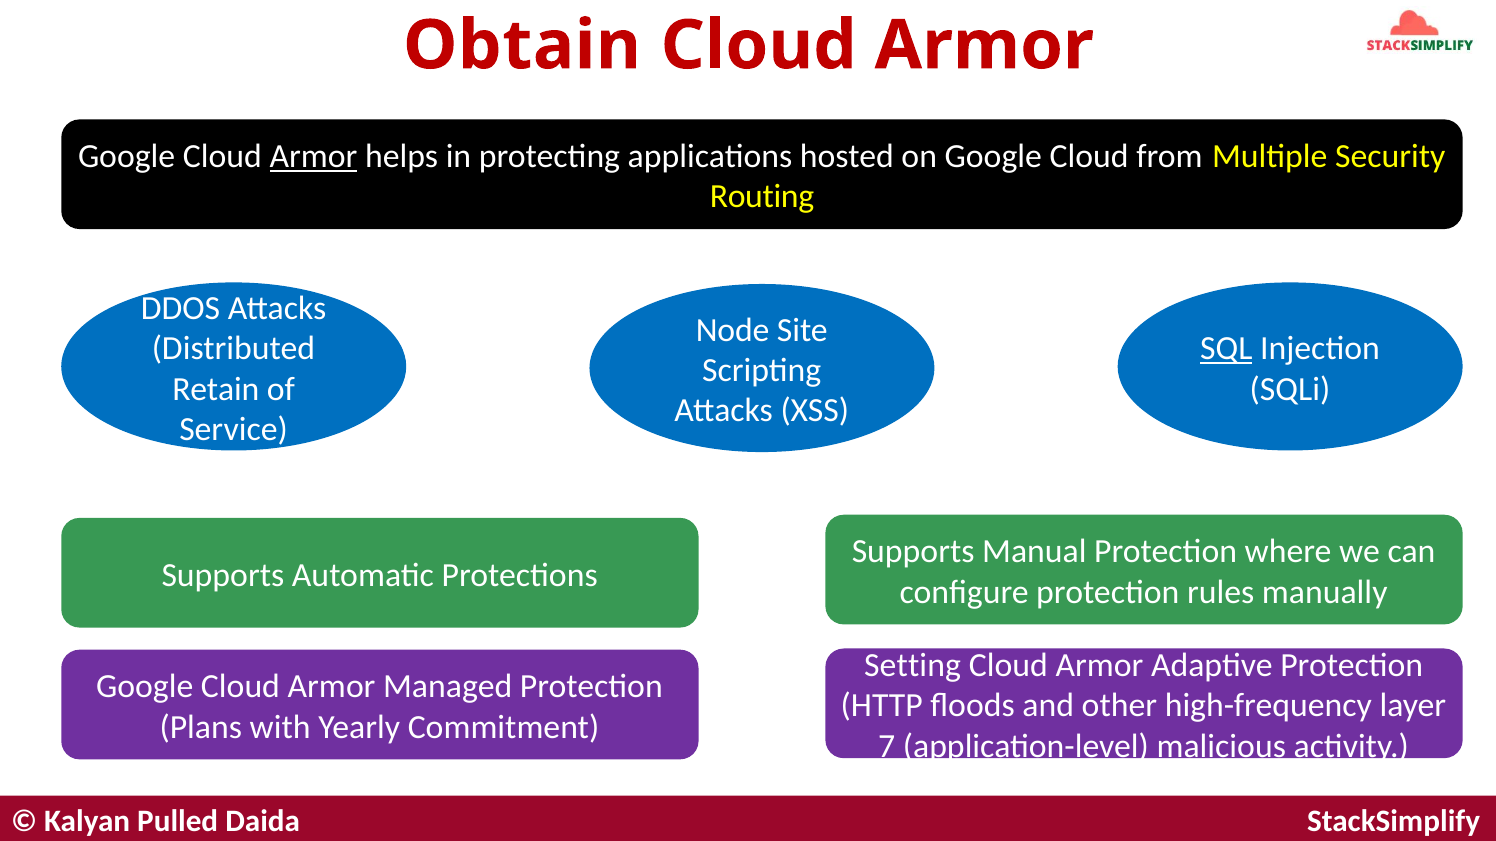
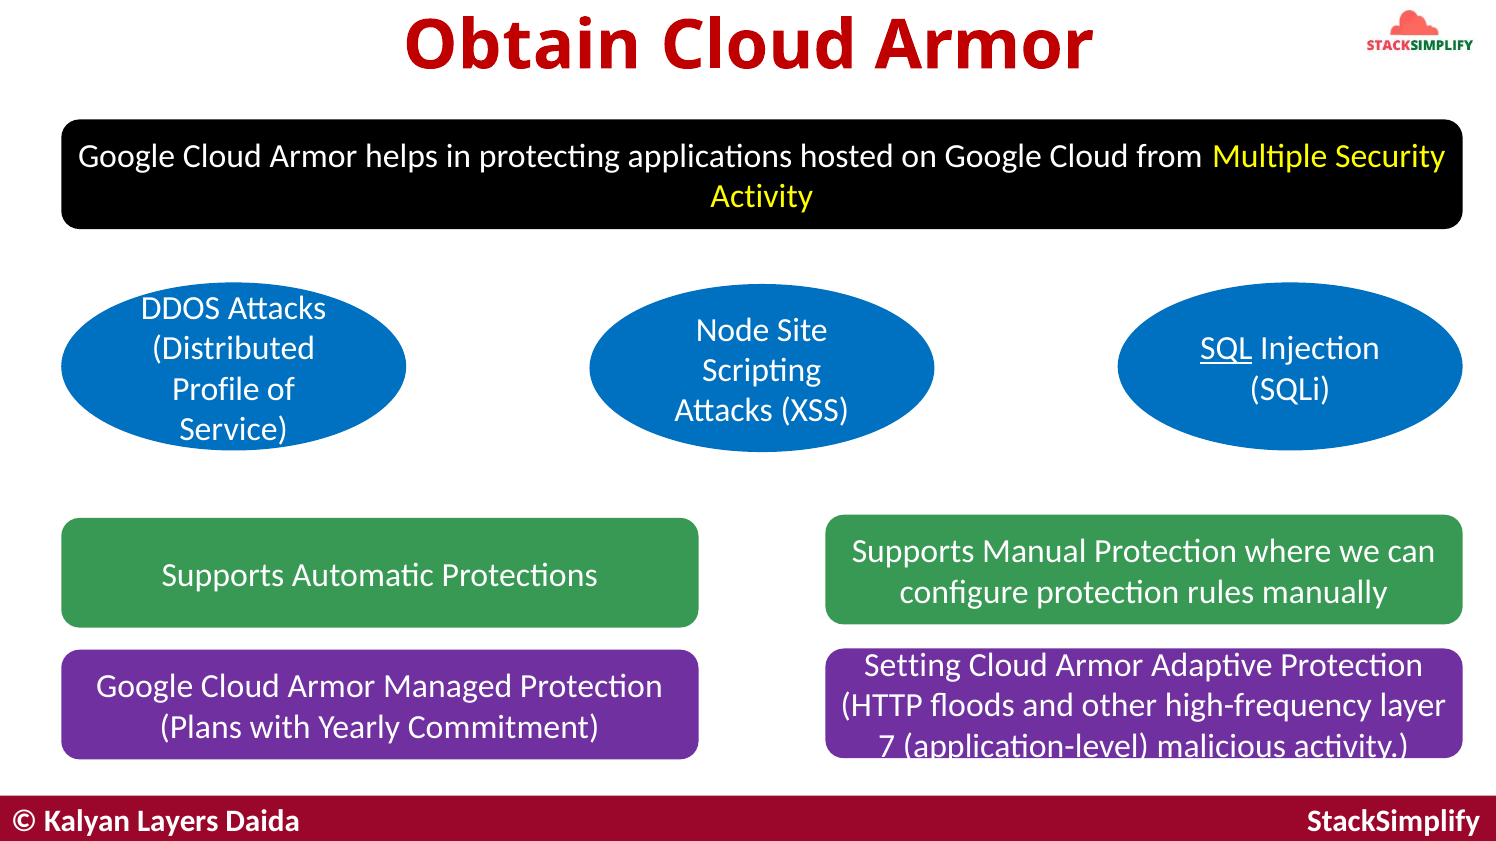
Armor at (313, 156) underline: present -> none
Routing at (762, 197): Routing -> Activity
Retain: Retain -> Profile
Pulled: Pulled -> Layers
